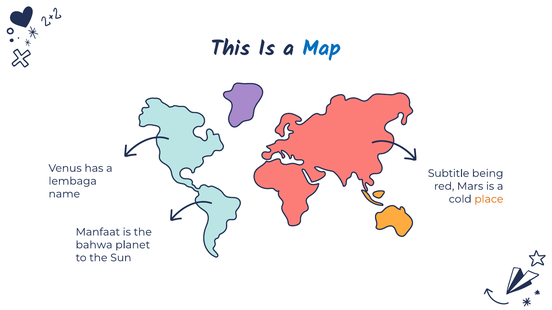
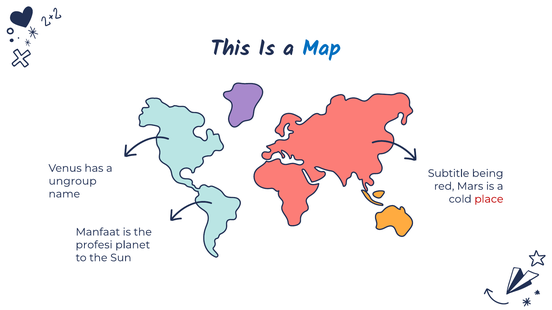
lembaga: lembaga -> ungroup
place colour: orange -> red
bahwa: bahwa -> profesi
